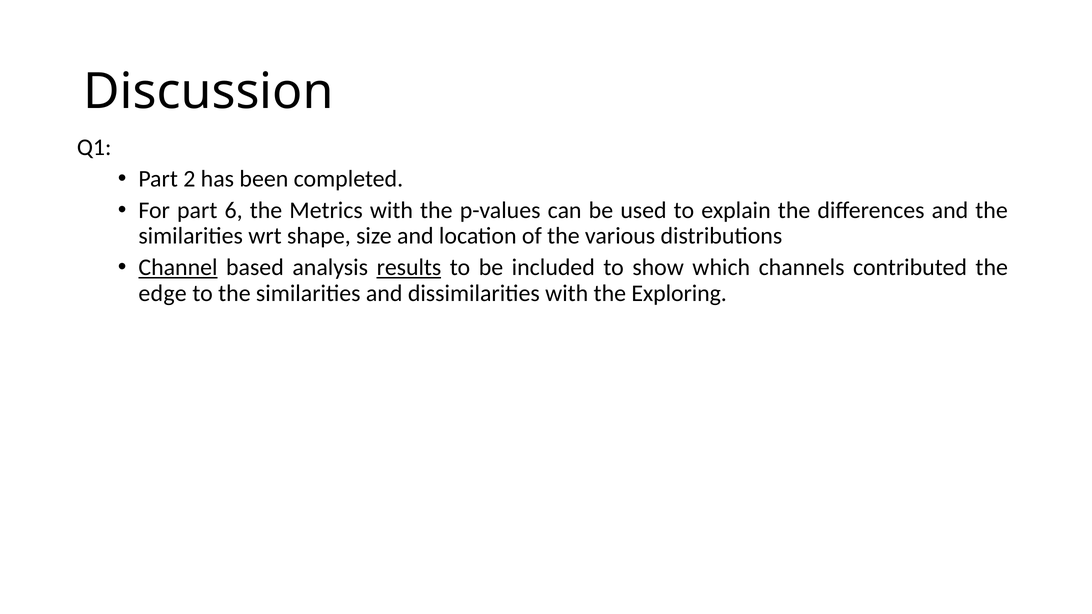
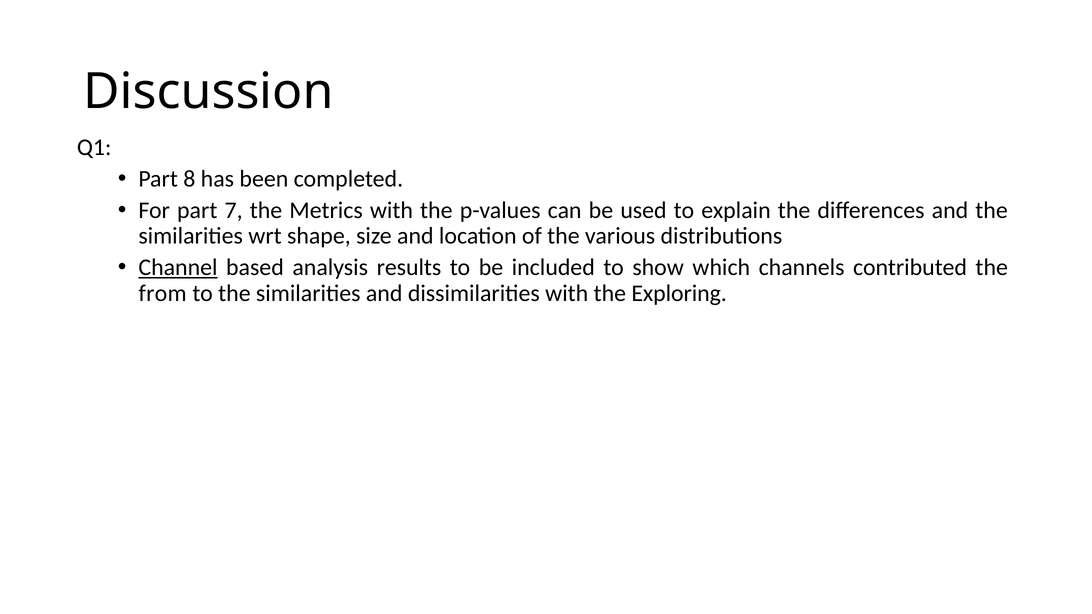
2: 2 -> 8
6: 6 -> 7
results underline: present -> none
edge: edge -> from
